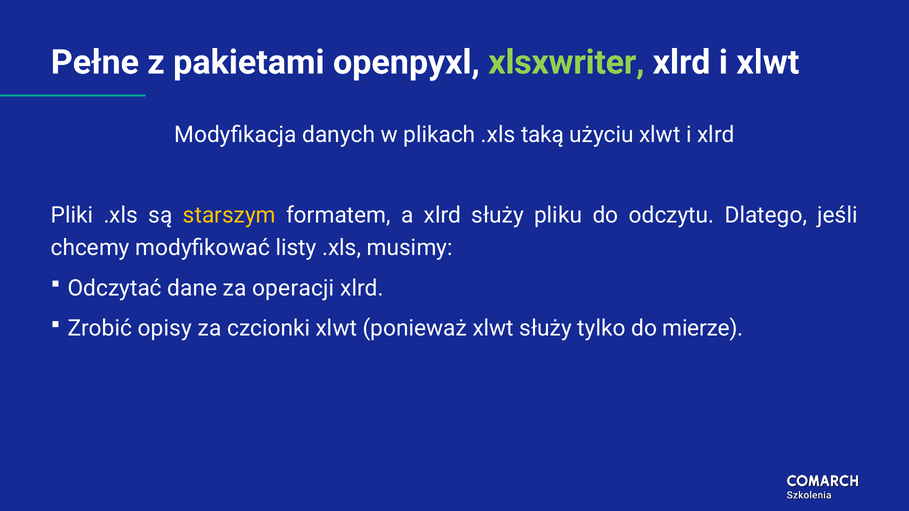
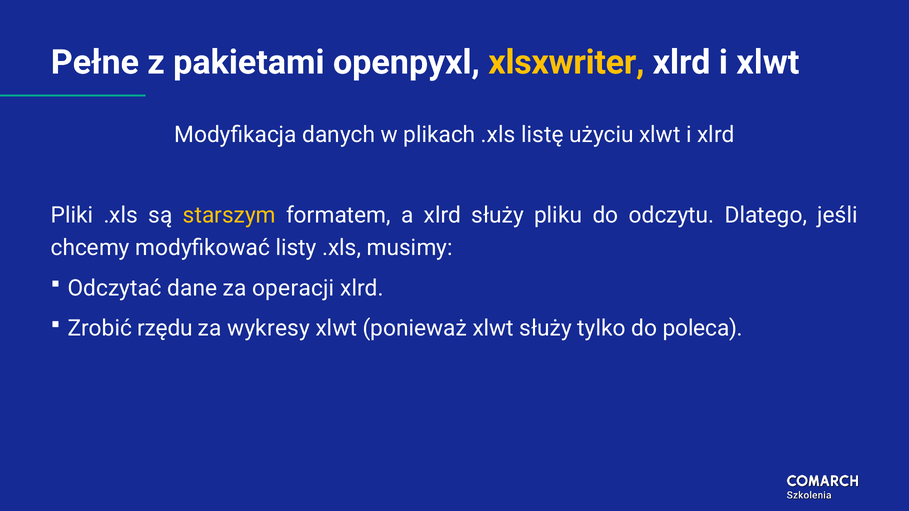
xlsxwriter colour: light green -> yellow
taką: taką -> listę
opisy: opisy -> rzędu
czcionki: czcionki -> wykresy
mierze: mierze -> poleca
